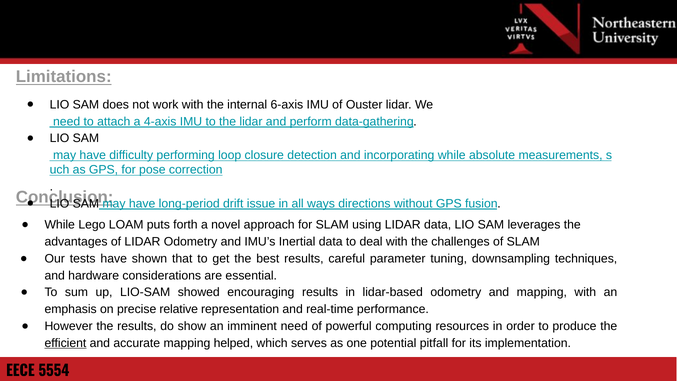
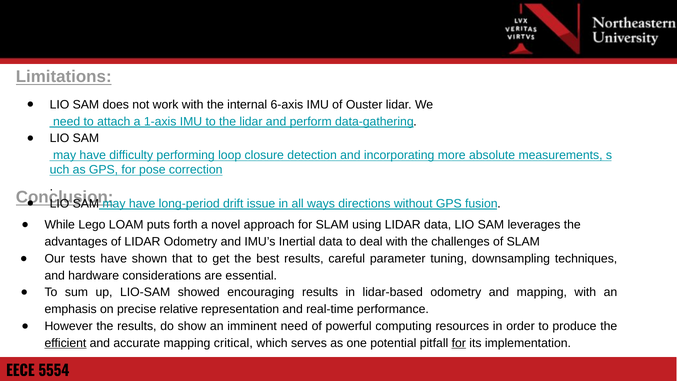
4-axis: 4-axis -> 1-axis
incorporating while: while -> more
helped: helped -> critical
for at (459, 343) underline: none -> present
